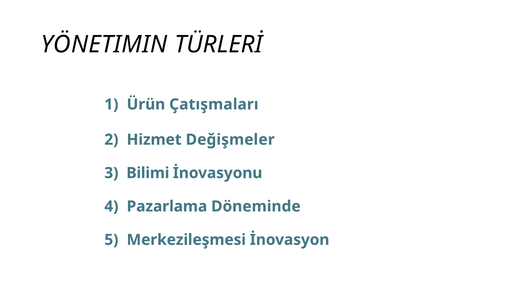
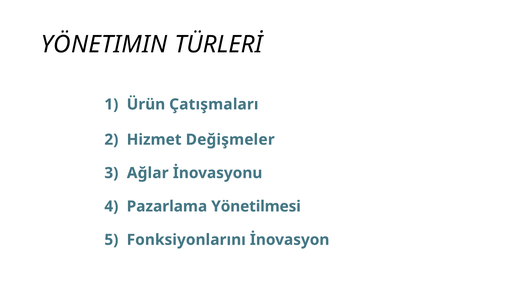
Bilimi: Bilimi -> Ağlar
Döneminde: Döneminde -> Yönetilmesi
Merkezileşmesi: Merkezileşmesi -> Fonksiyonlarını
